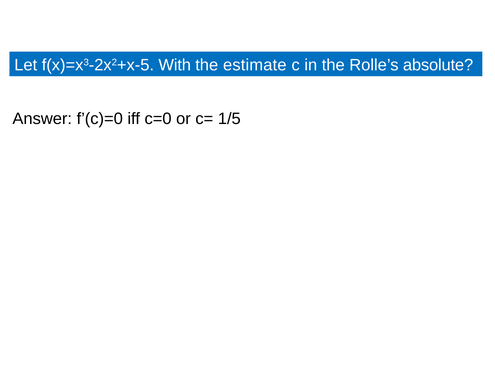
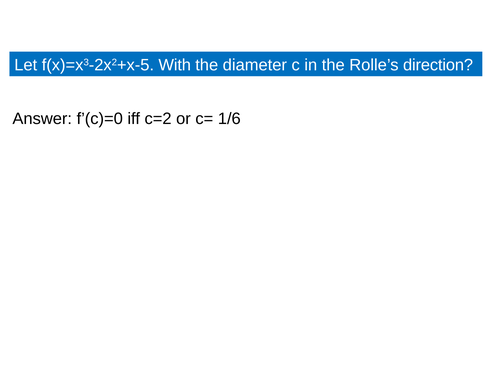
estimate: estimate -> diameter
absolute: absolute -> direction
c=0: c=0 -> c=2
1/5: 1/5 -> 1/6
